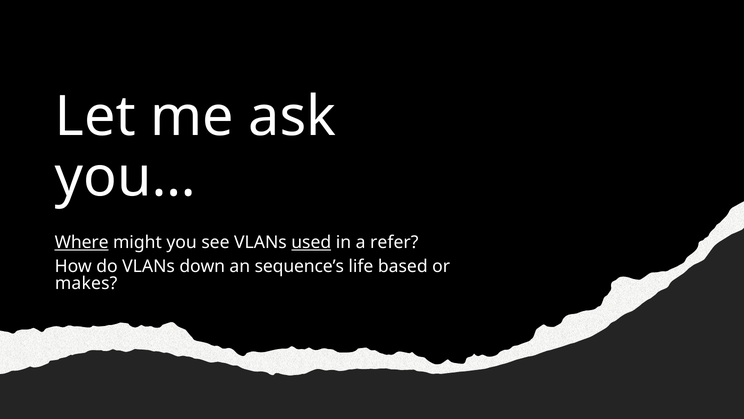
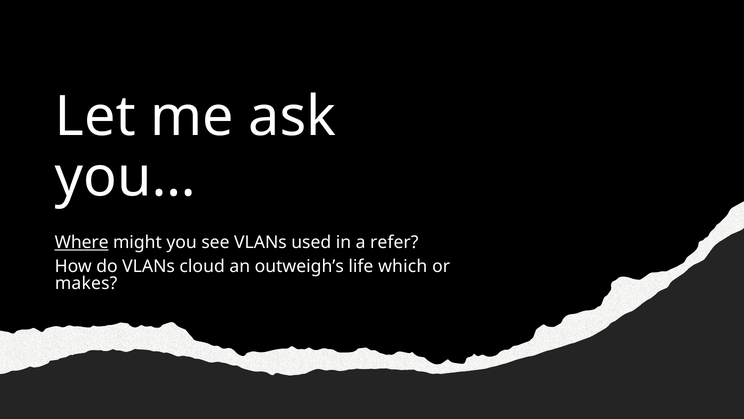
used underline: present -> none
down: down -> cloud
sequence’s: sequence’s -> outweigh’s
based: based -> which
